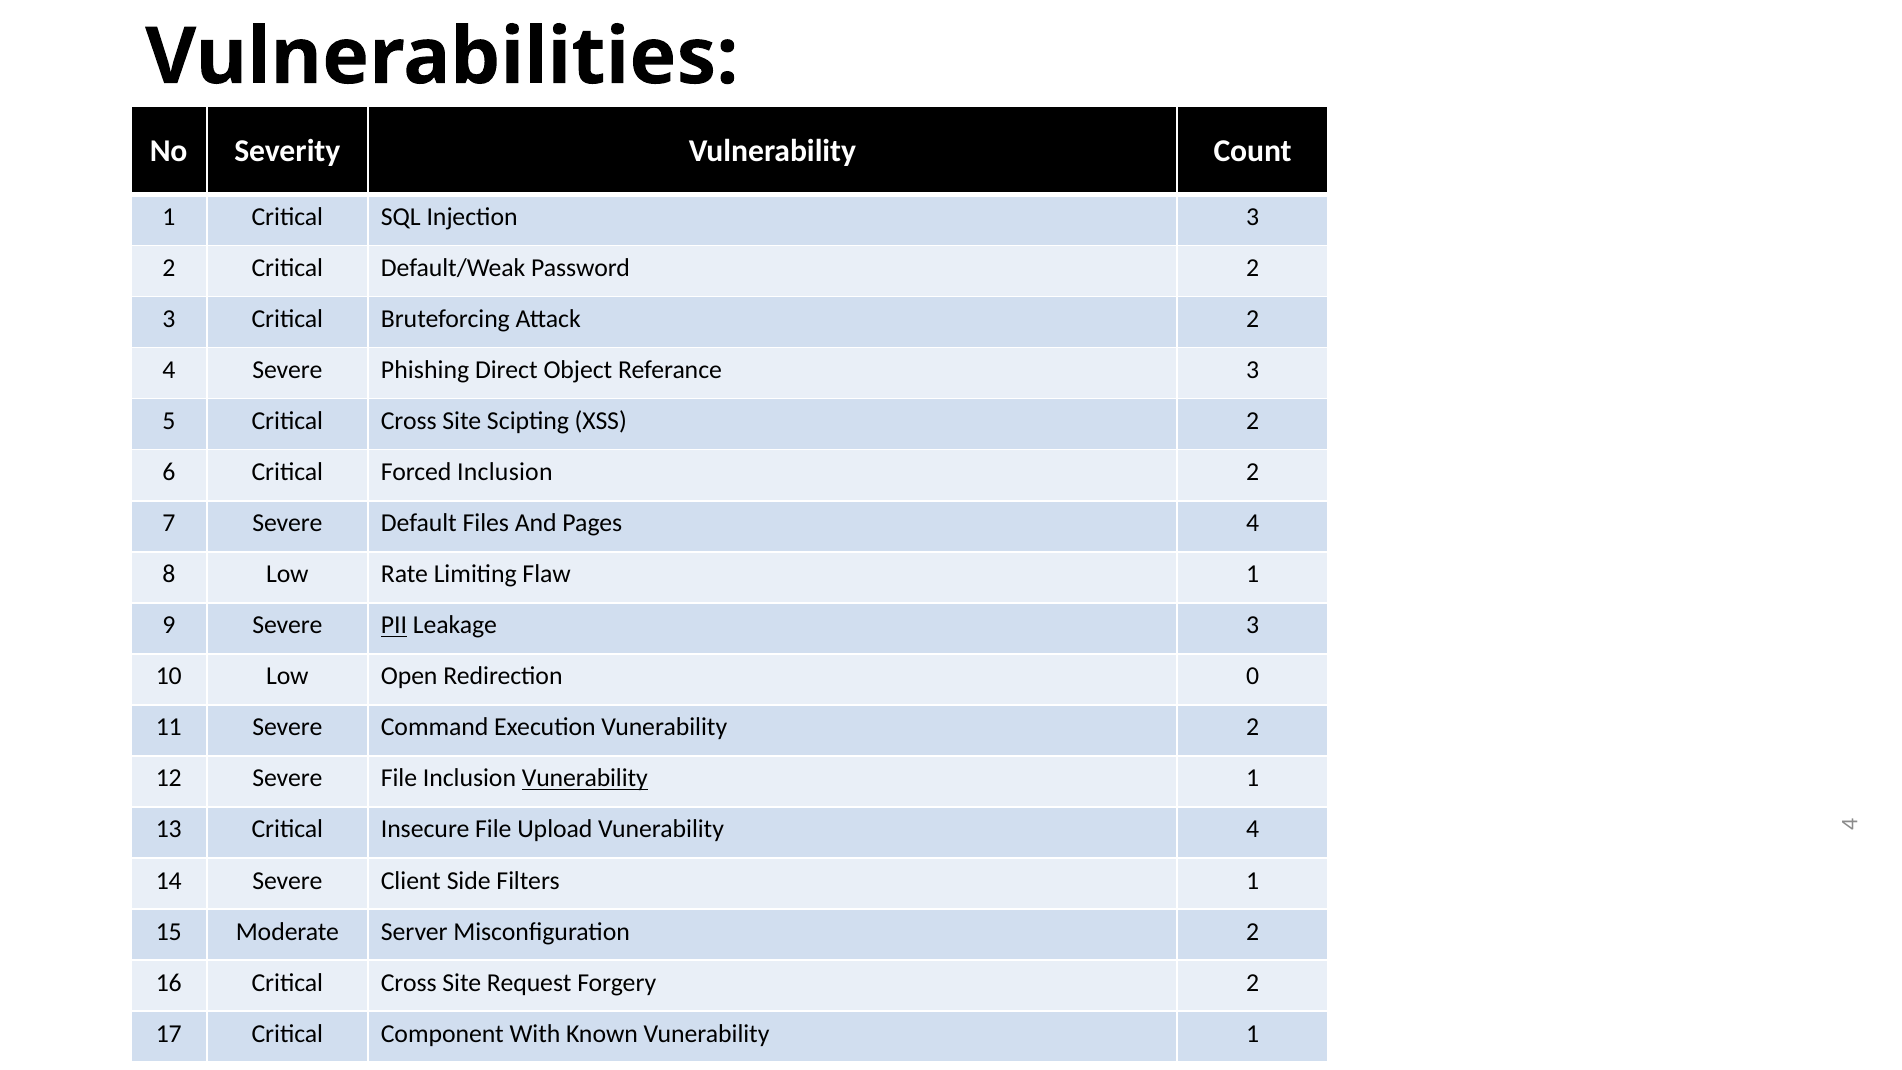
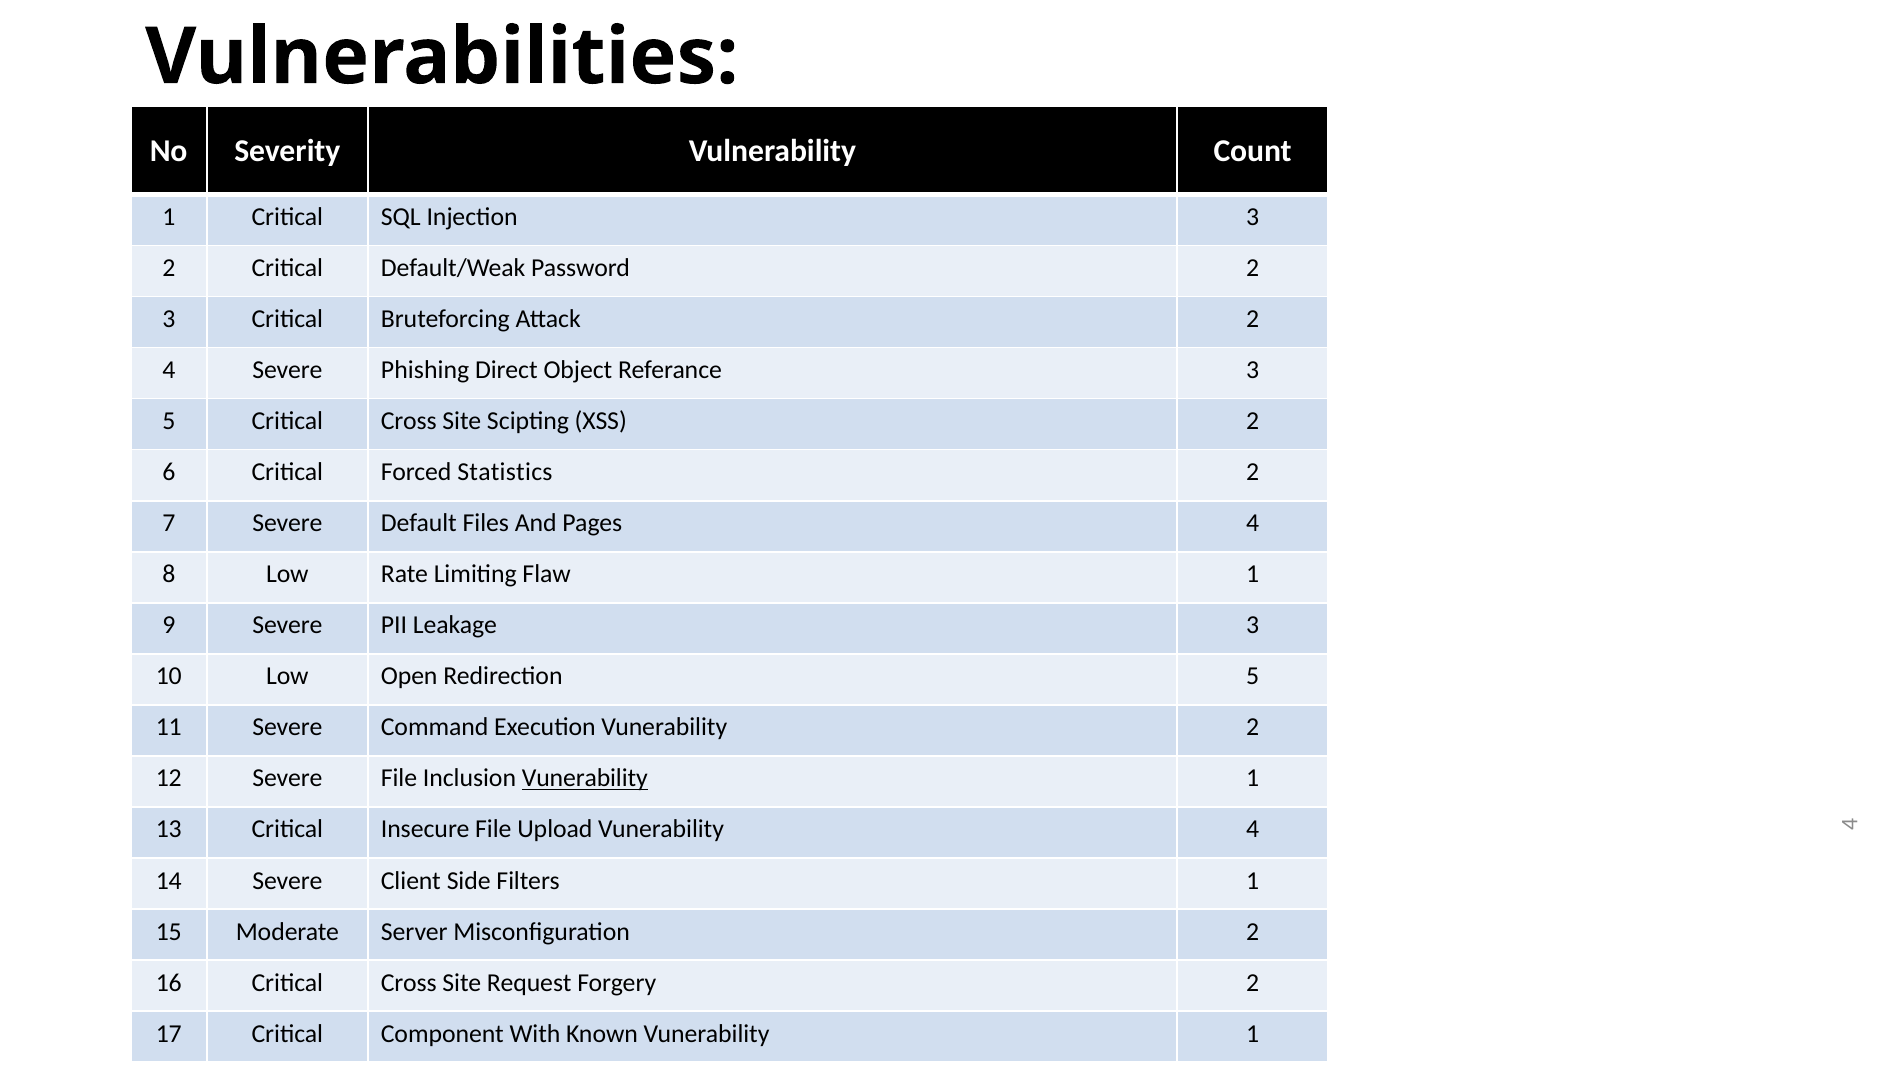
Forced Inclusion: Inclusion -> Statistics
PII underline: present -> none
Redirection 0: 0 -> 5
